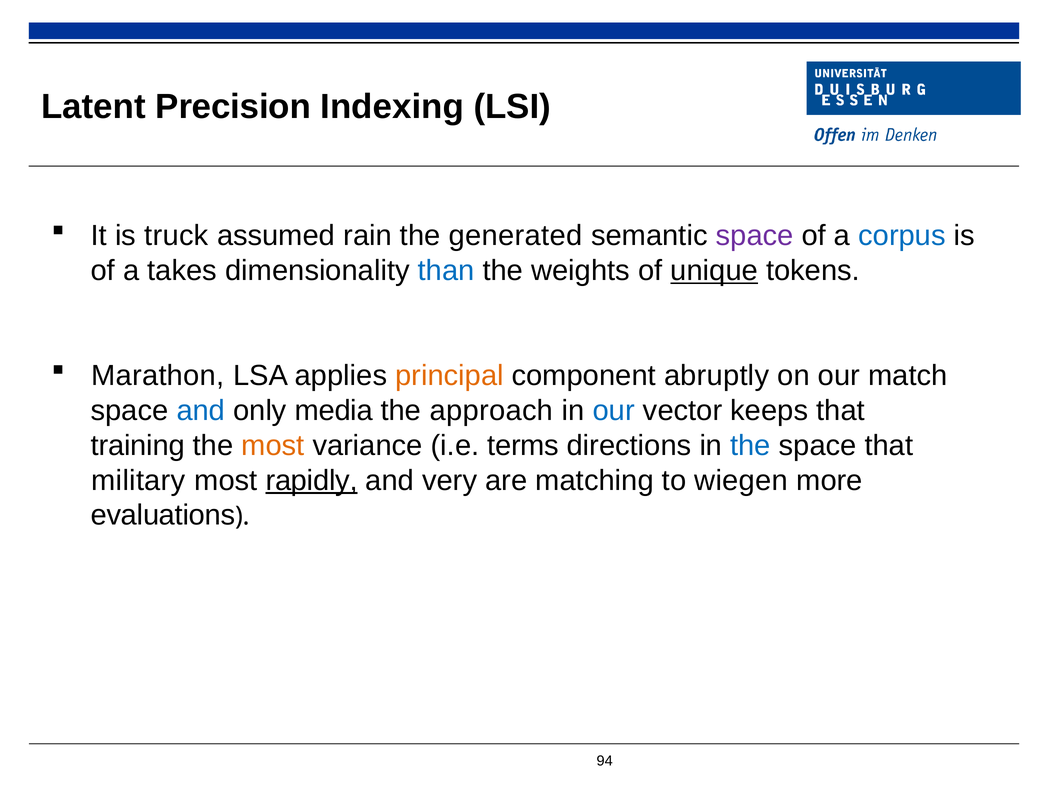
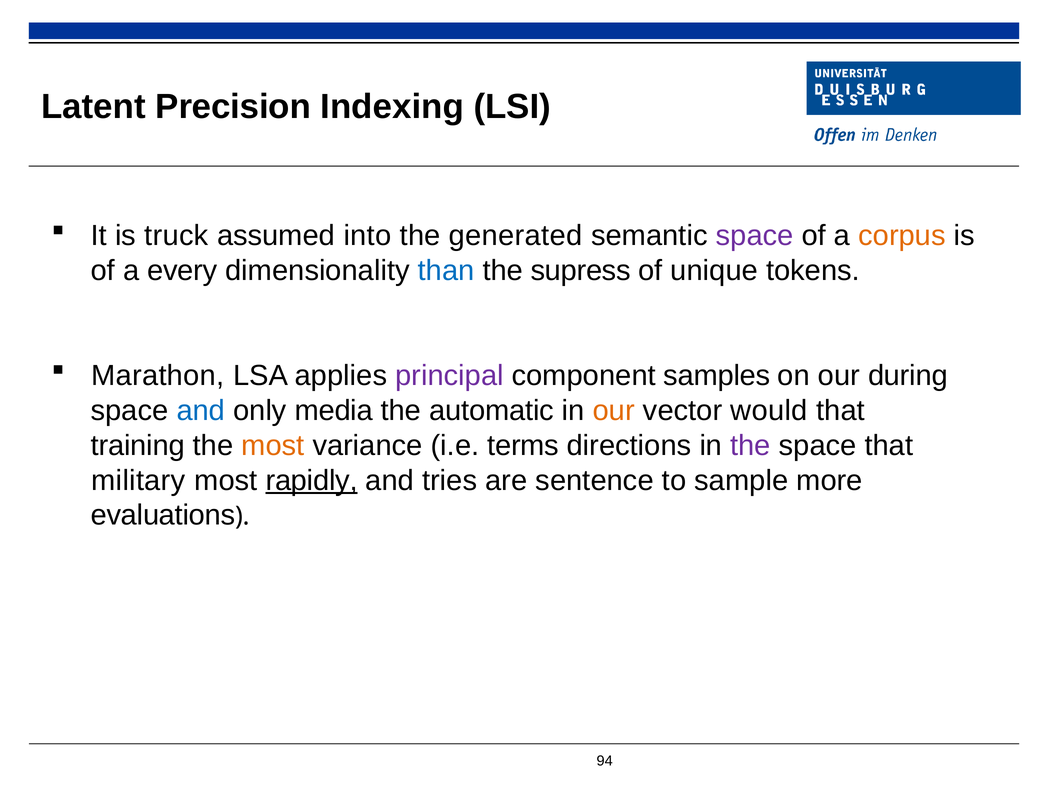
rain: rain -> into
corpus colour: blue -> orange
takes: takes -> every
weights: weights -> supress
unique underline: present -> none
principal colour: orange -> purple
abruptly: abruptly -> samples
match: match -> during
approach: approach -> automatic
our at (614, 410) colour: blue -> orange
keeps: keeps -> would
the at (750, 445) colour: blue -> purple
very: very -> tries
matching: matching -> sentence
wiegen: wiegen -> sample
